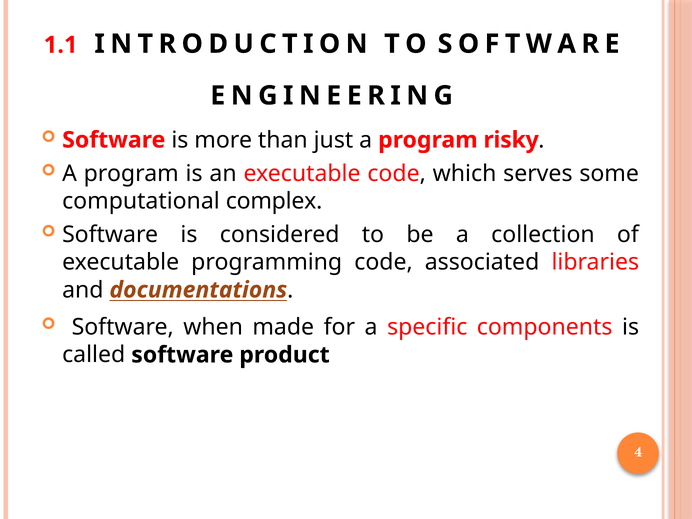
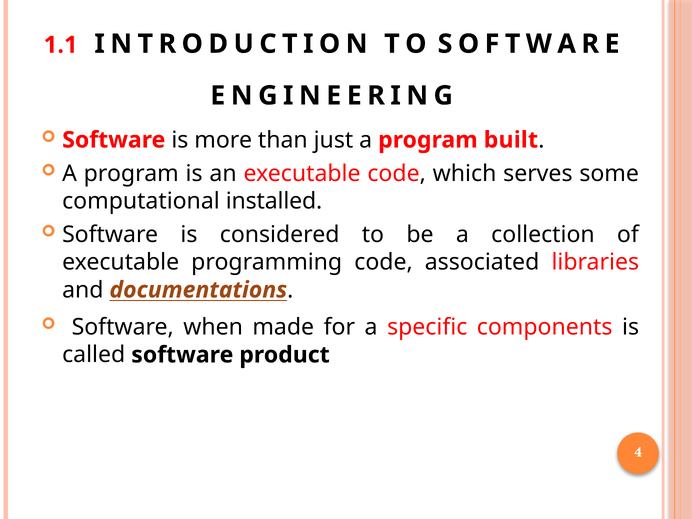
risky: risky -> built
complex: complex -> installed
